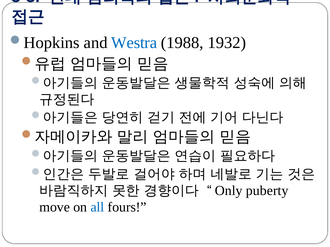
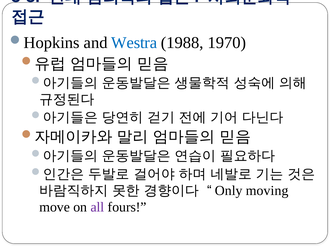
1932: 1932 -> 1970
puberty: puberty -> moving
all colour: blue -> purple
